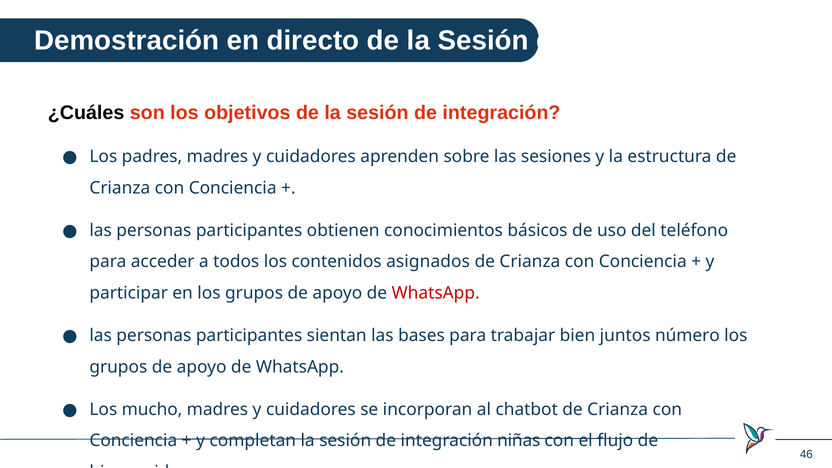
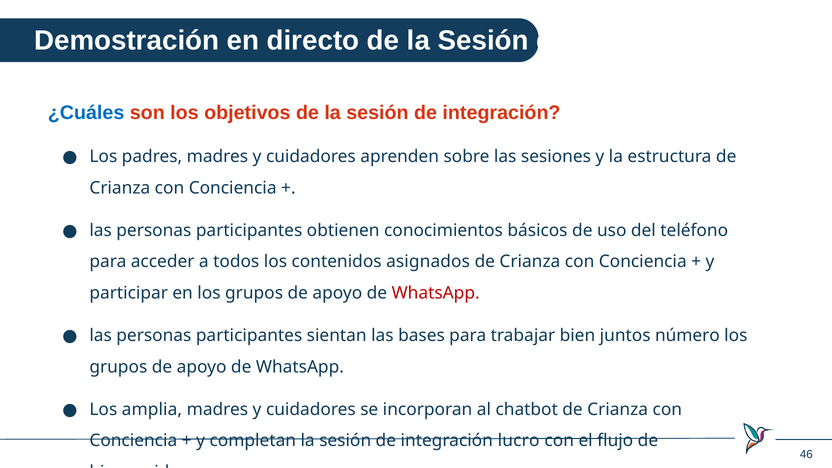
¿Cuáles colour: black -> blue
mucho: mucho -> amplia
niñas: niñas -> lucro
